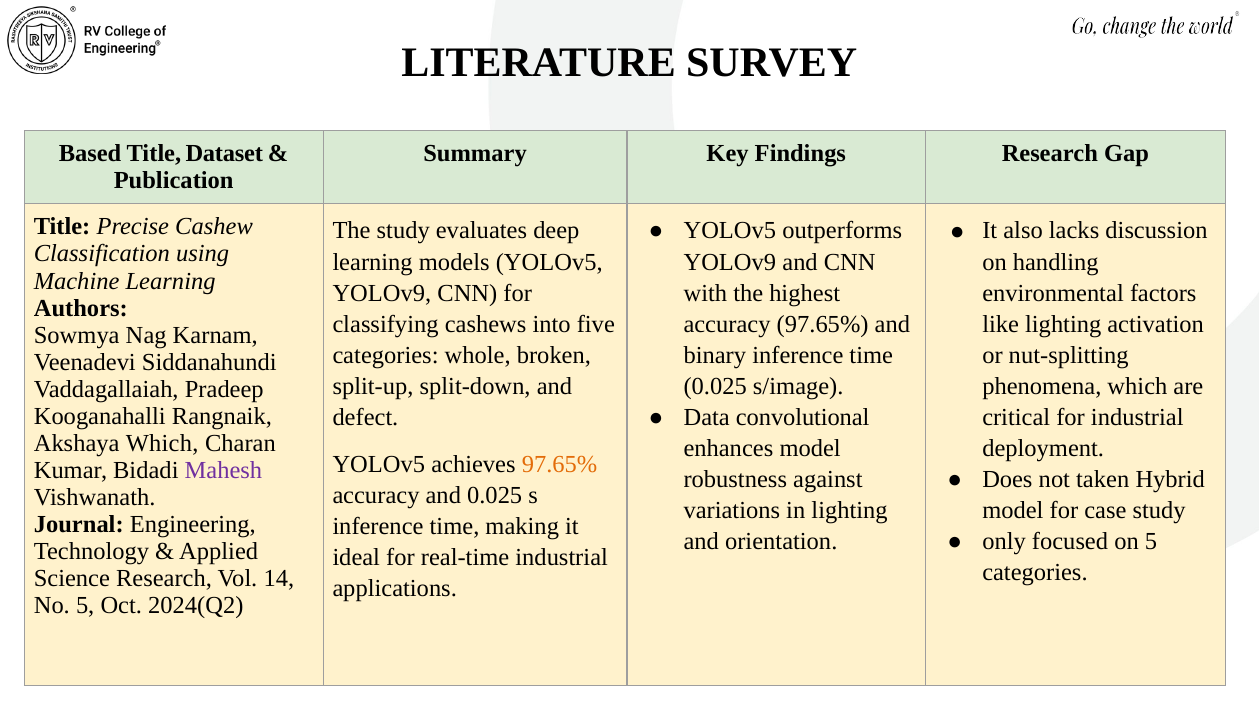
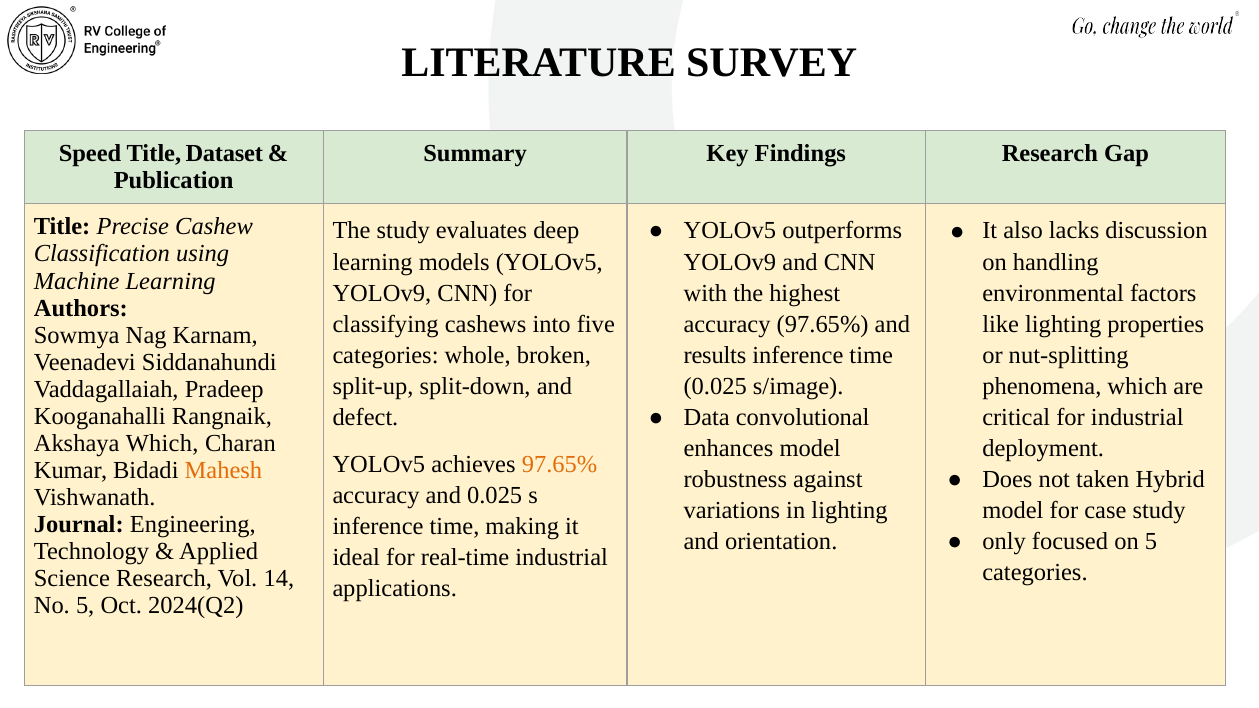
Based: Based -> Speed
activation: activation -> properties
binary: binary -> results
Mahesh colour: purple -> orange
